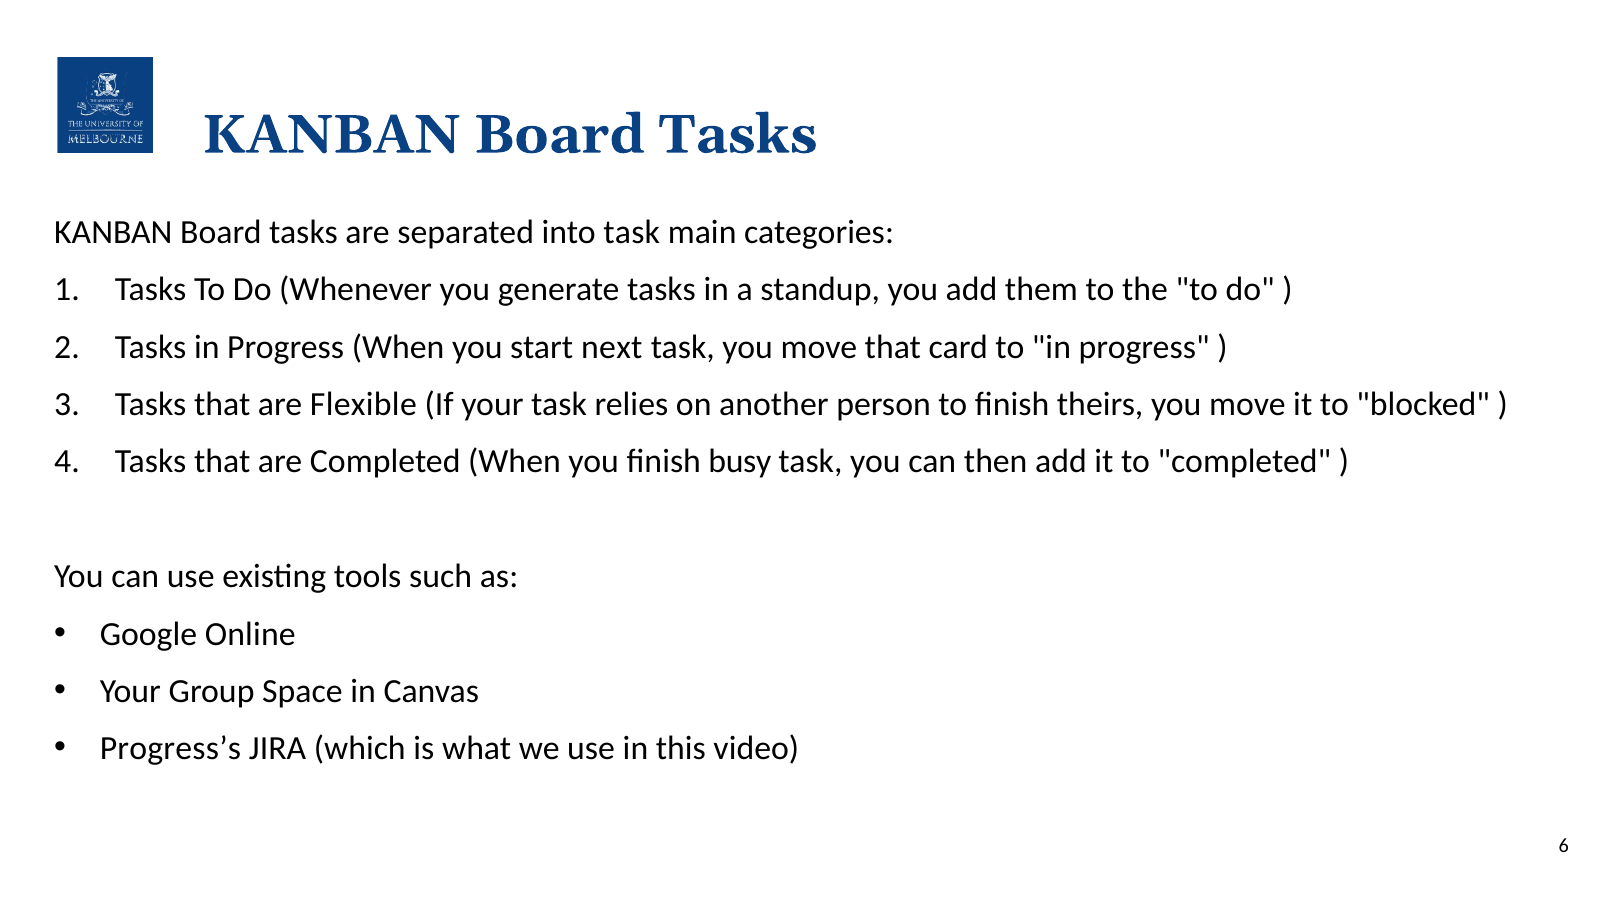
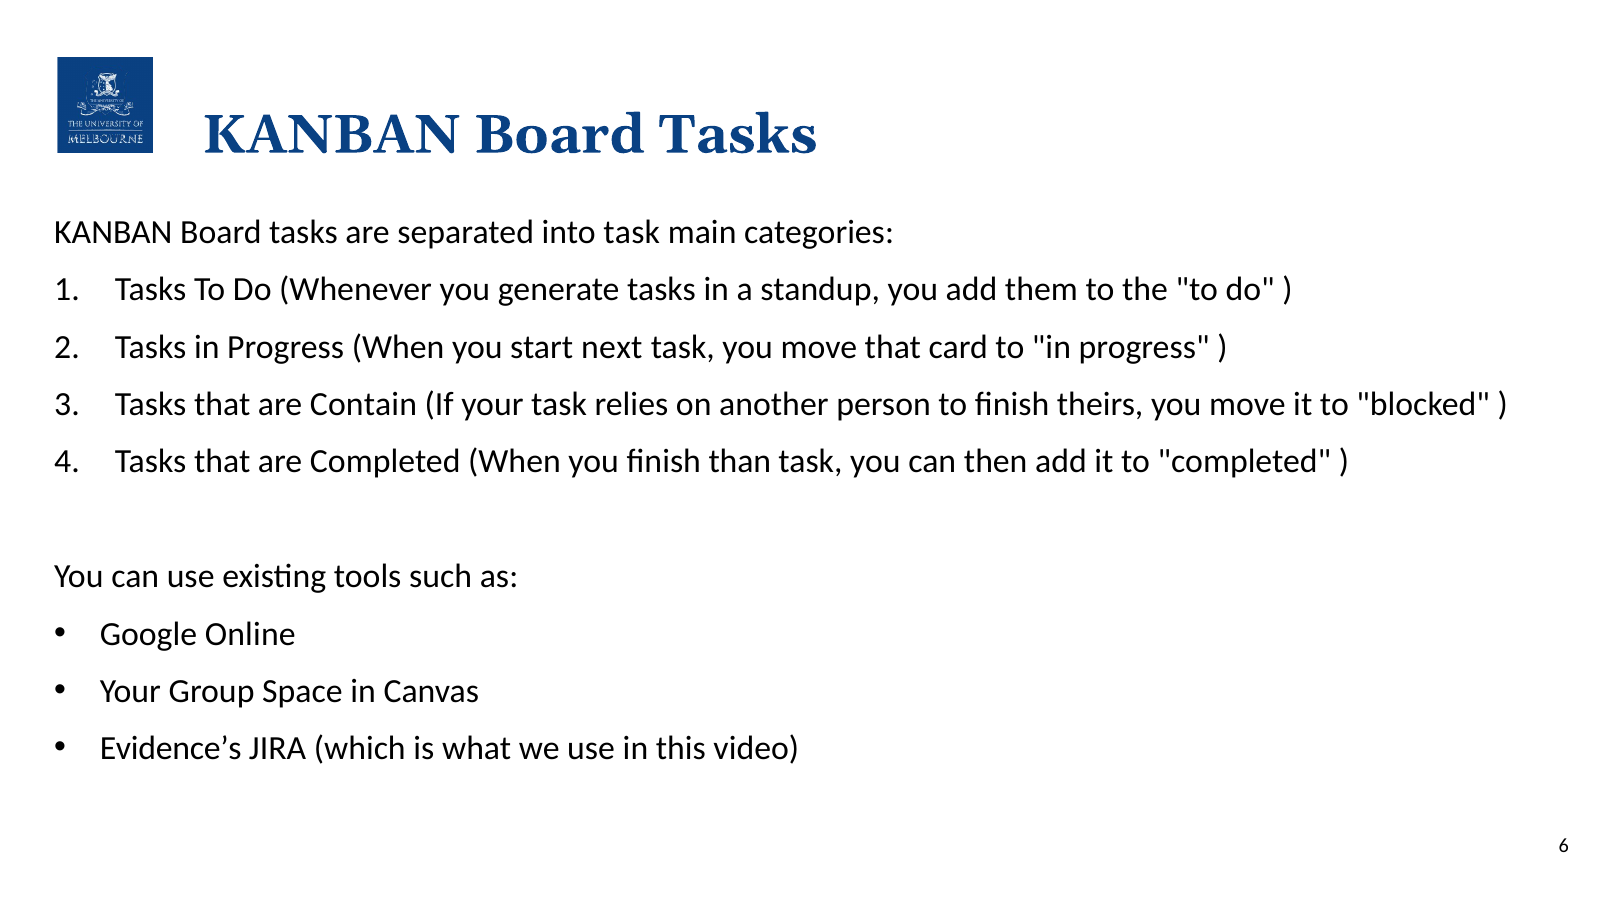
Flexible: Flexible -> Contain
busy: busy -> than
Progress’s: Progress’s -> Evidence’s
